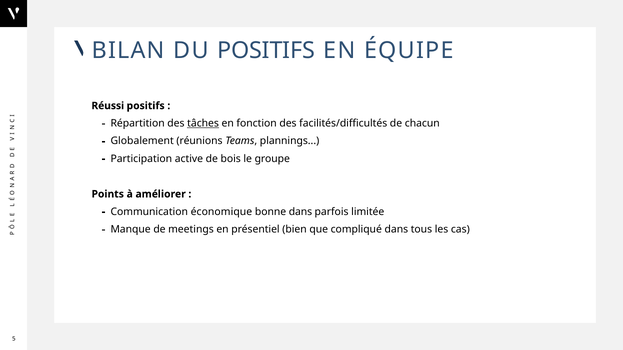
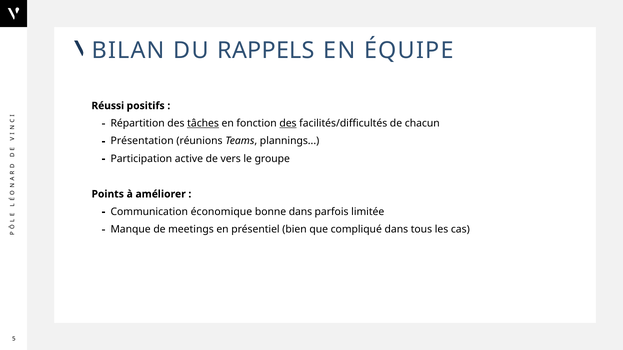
DU POSITIFS: POSITIFS -> RAPPELS
des at (288, 124) underline: none -> present
Globalement: Globalement -> Présentation
bois: bois -> vers
